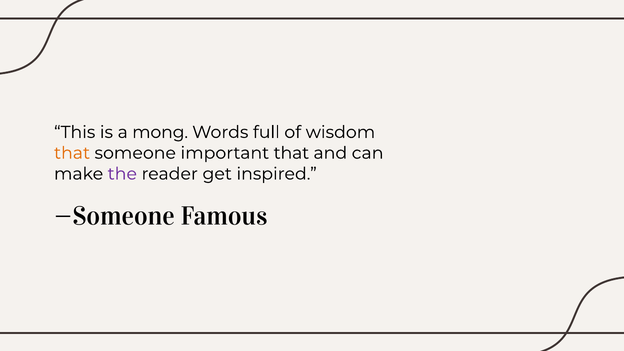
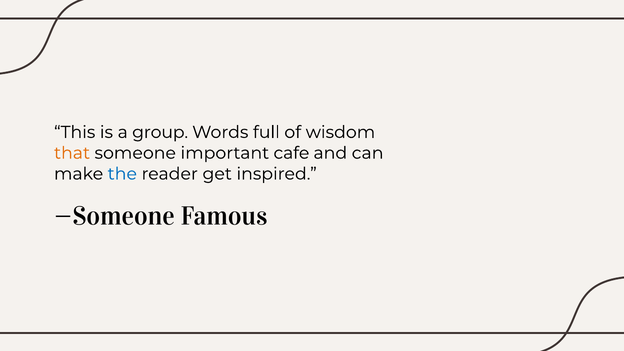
mong: mong -> group
important that: that -> cafe
the colour: purple -> blue
